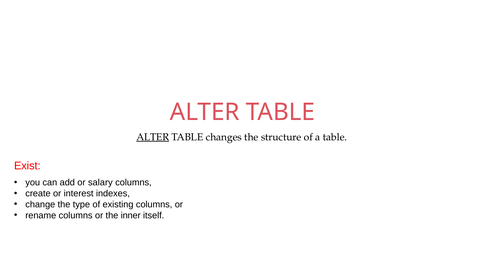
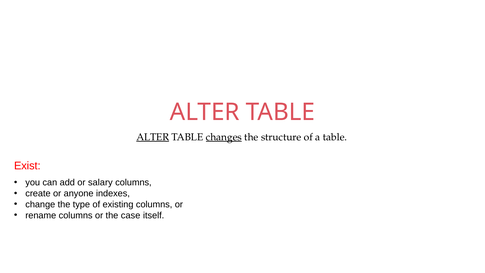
changes underline: none -> present
interest: interest -> anyone
inner: inner -> case
